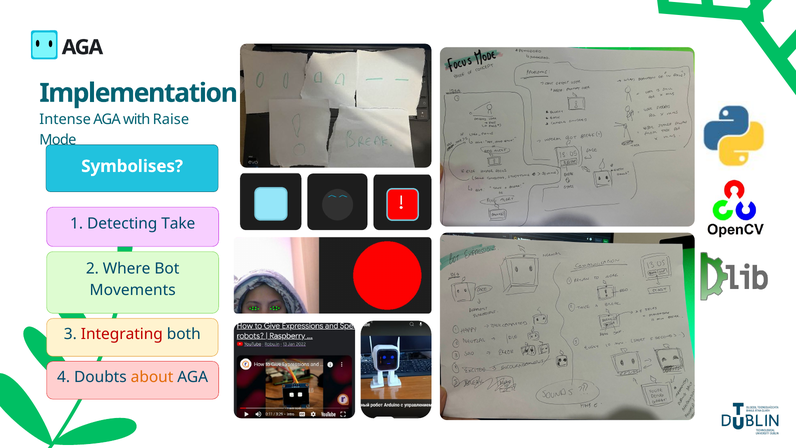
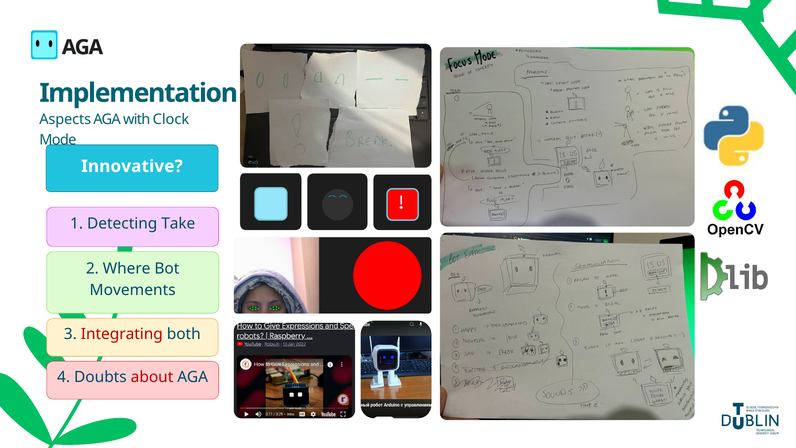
Intense: Intense -> Aspects
Raise: Raise -> Clock
Symbolises: Symbolises -> Innovative
about colour: orange -> red
